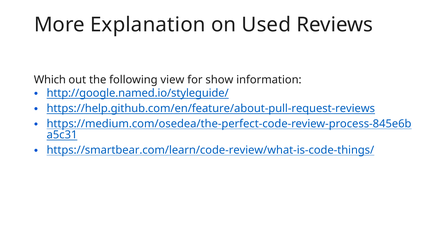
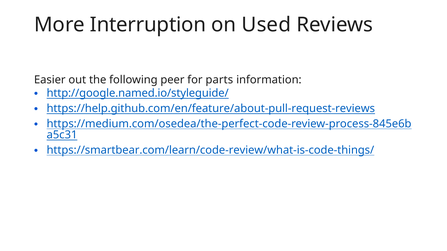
Explanation: Explanation -> Interruption
Which: Which -> Easier
view: view -> peer
show: show -> parts
